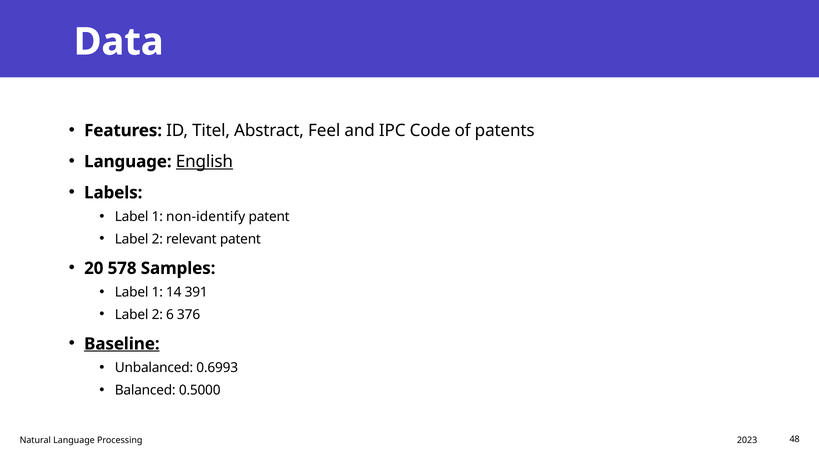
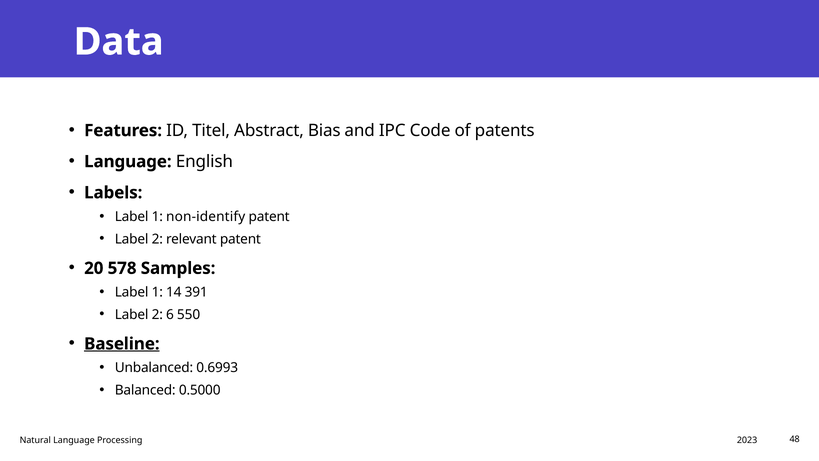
Feel: Feel -> Bias
English underline: present -> none
376: 376 -> 550
